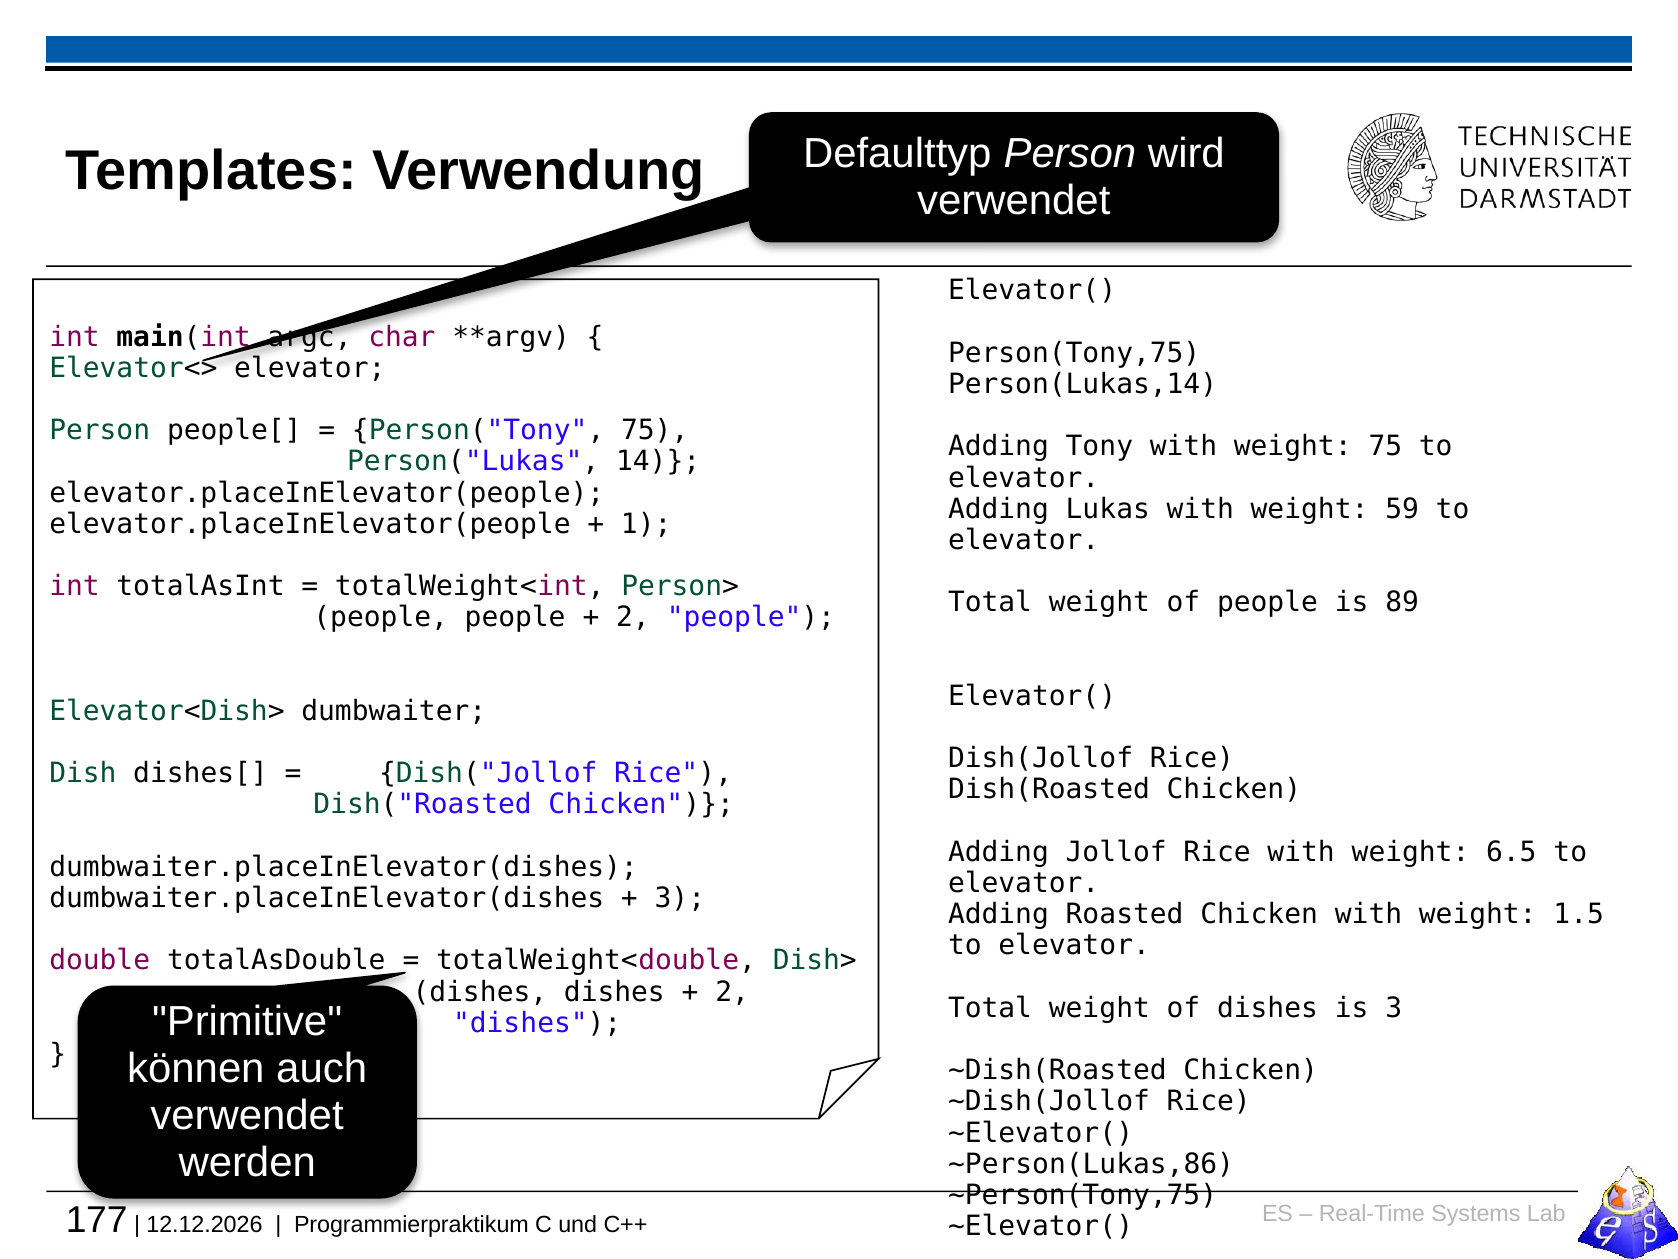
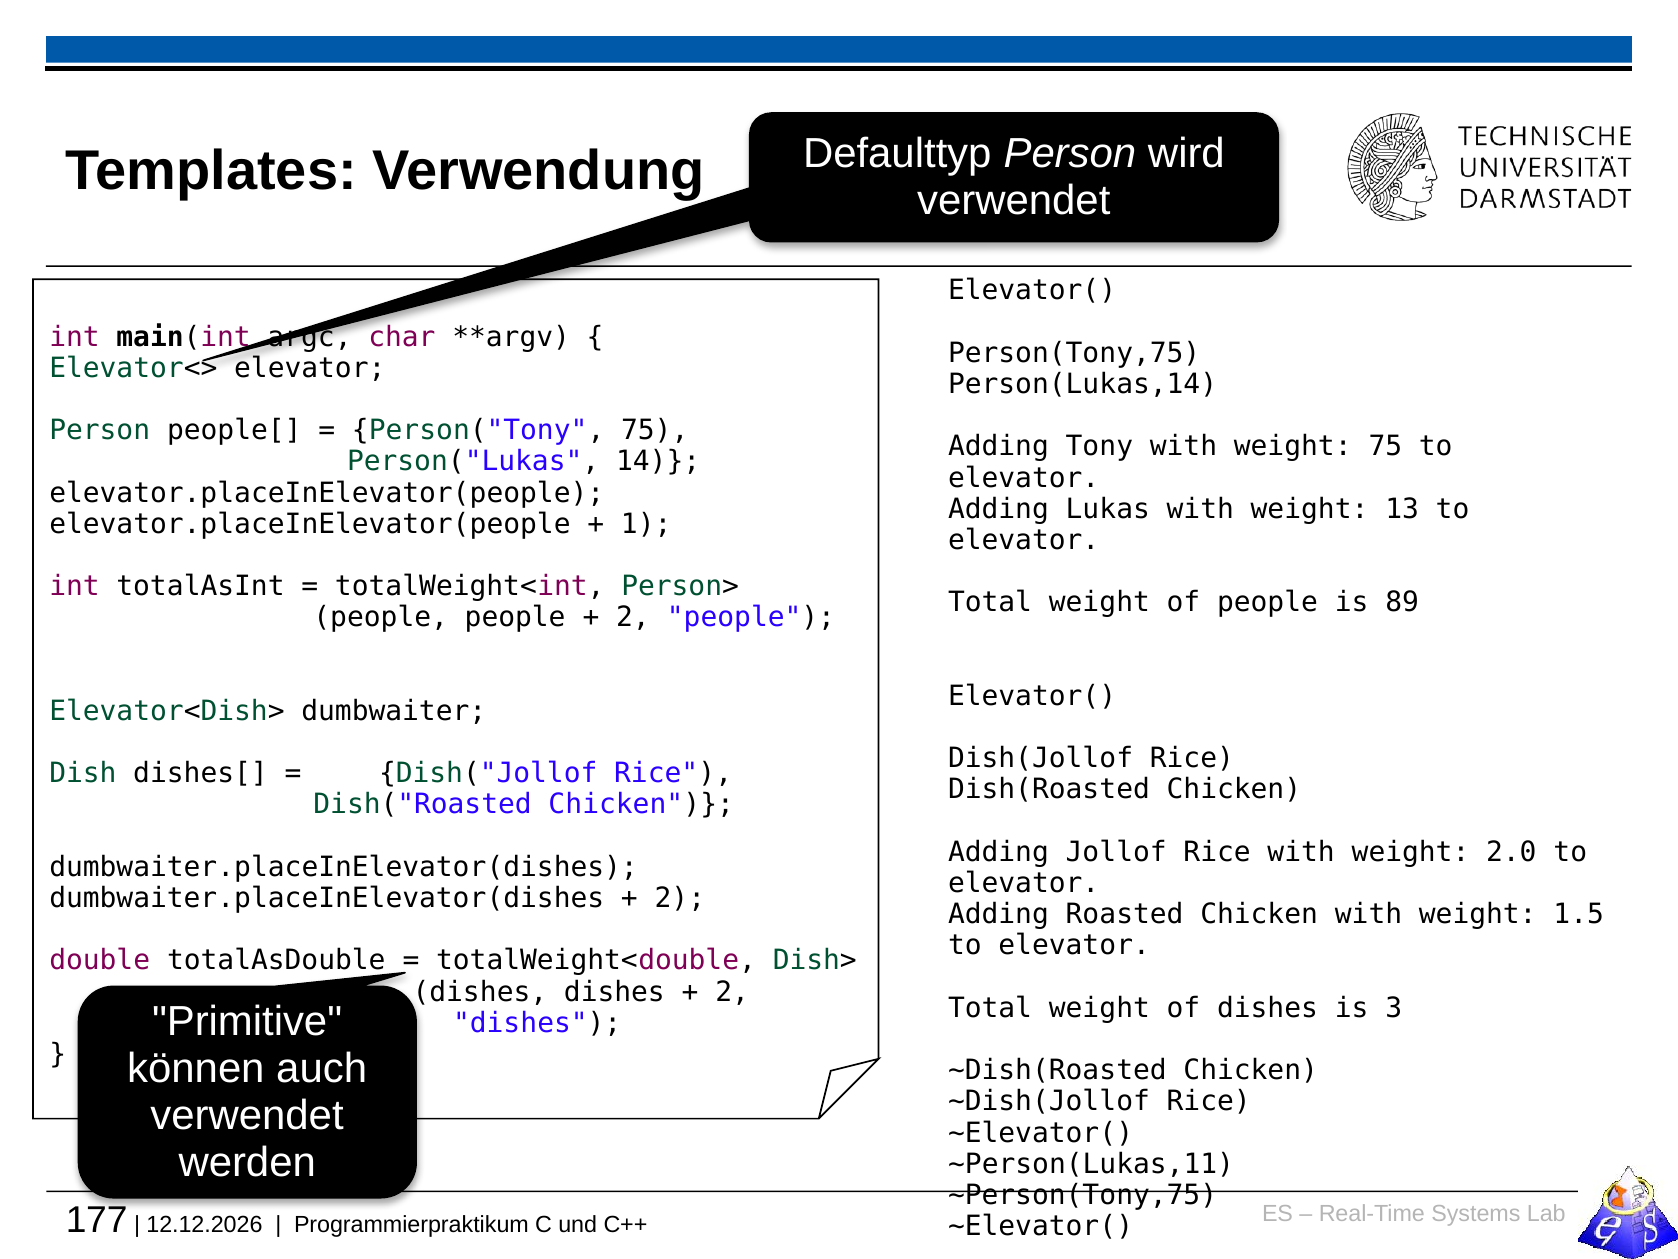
59: 59 -> 13
6.5: 6.5 -> 2.0
3 at (680, 898): 3 -> 2
~Person(Lukas,86: ~Person(Lukas,86 -> ~Person(Lukas,11
